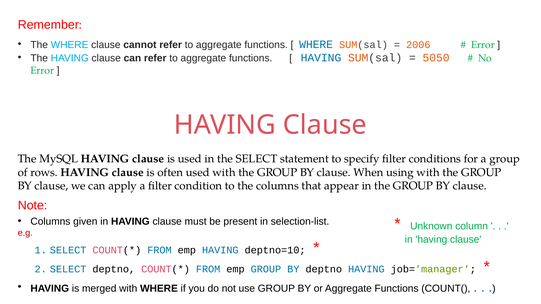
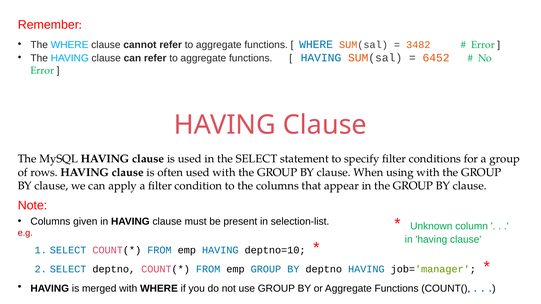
2006: 2006 -> 3482
5050: 5050 -> 6452
